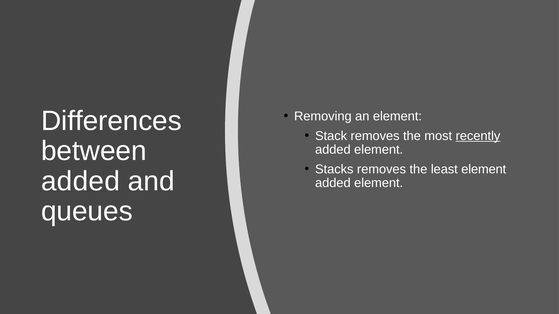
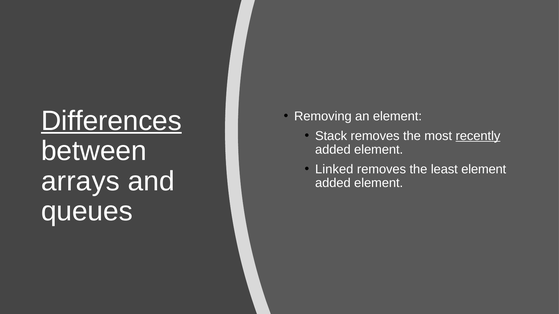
Differences underline: none -> present
Stacks: Stacks -> Linked
added at (81, 182): added -> arrays
